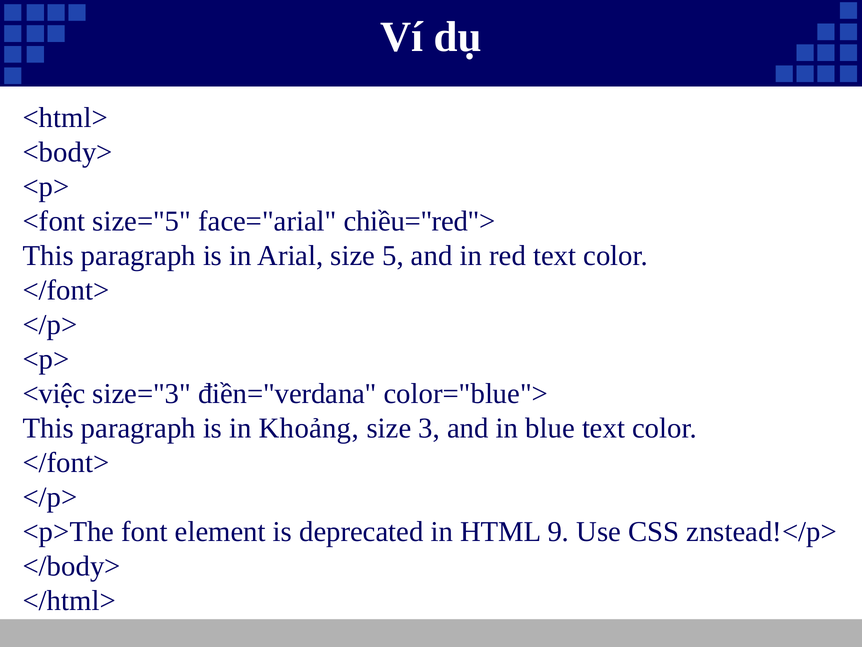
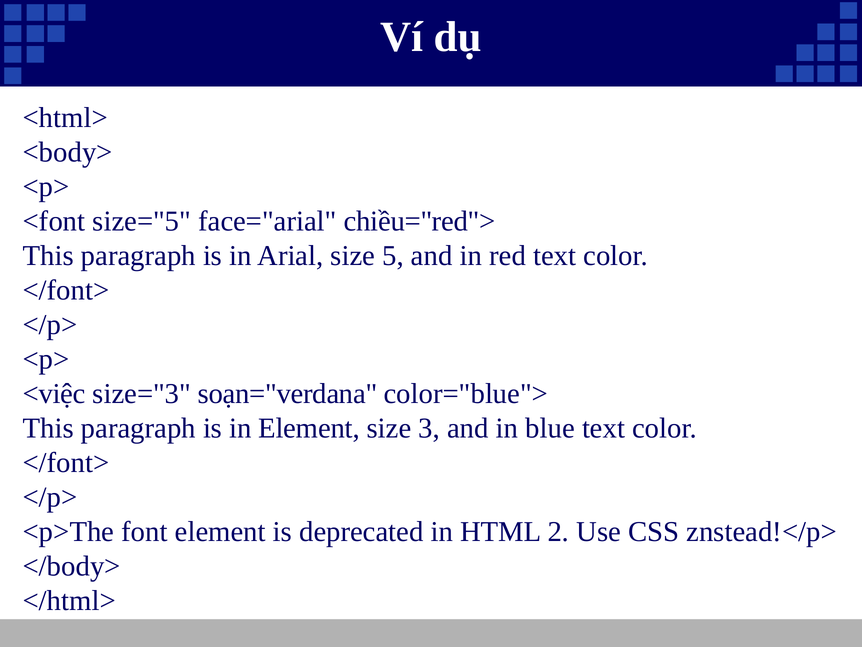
điền="verdana: điền="verdana -> soạn="verdana
in Khoảng: Khoảng -> Element
9: 9 -> 2
